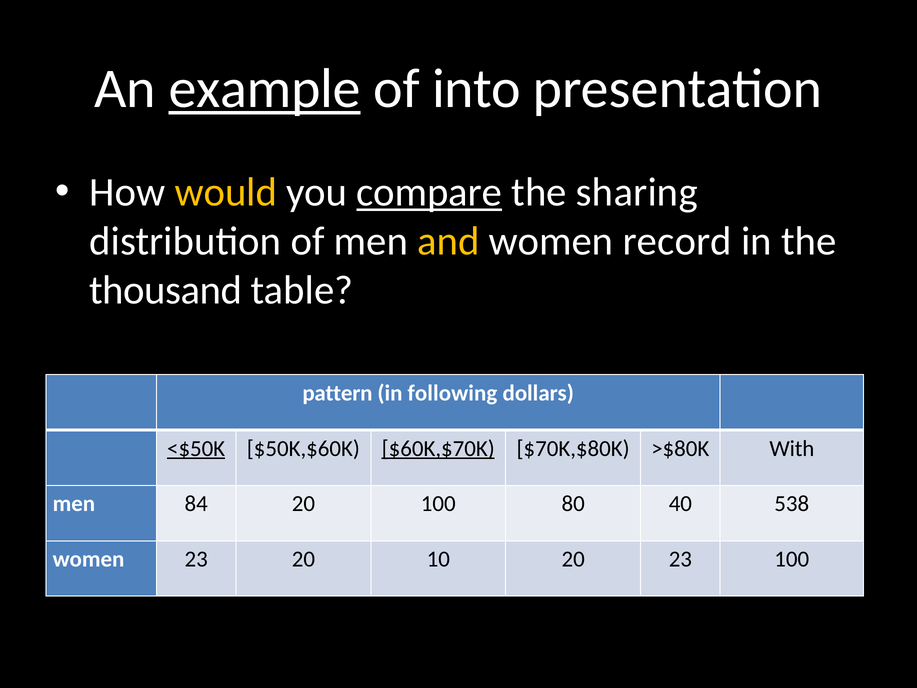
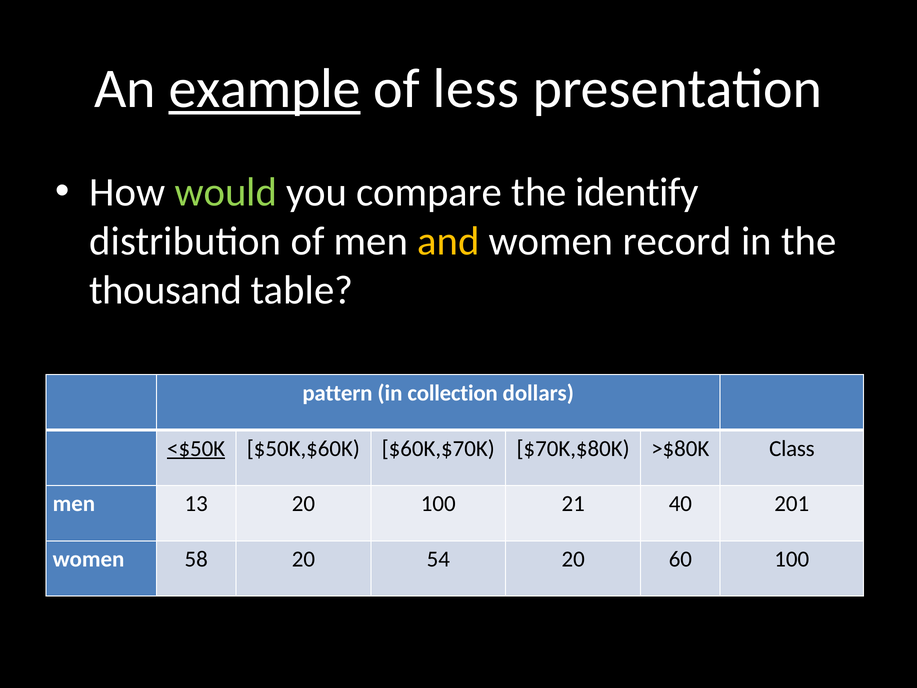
into: into -> less
would colour: yellow -> light green
compare underline: present -> none
sharing: sharing -> identify
following: following -> collection
$60K,$70K underline: present -> none
With: With -> Class
84: 84 -> 13
80: 80 -> 21
538: 538 -> 201
women 23: 23 -> 58
10: 10 -> 54
20 23: 23 -> 60
